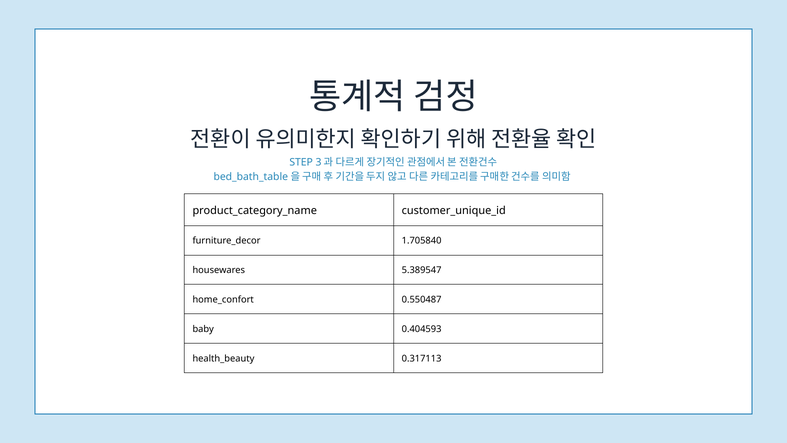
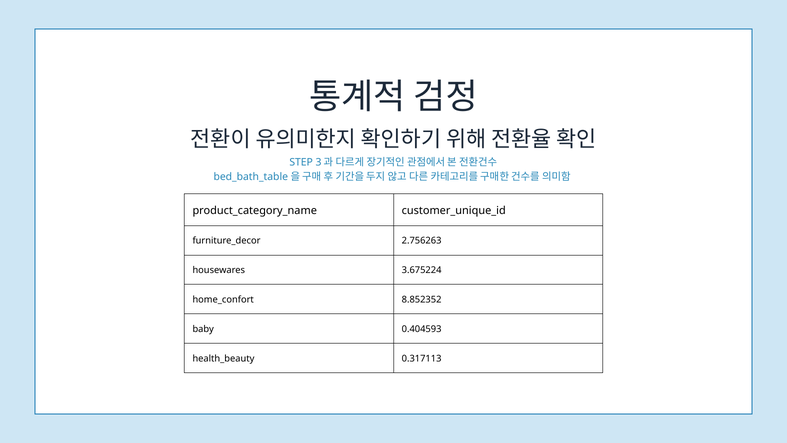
1.705840: 1.705840 -> 2.756263
5.389547: 5.389547 -> 3.675224
0.550487: 0.550487 -> 8.852352
